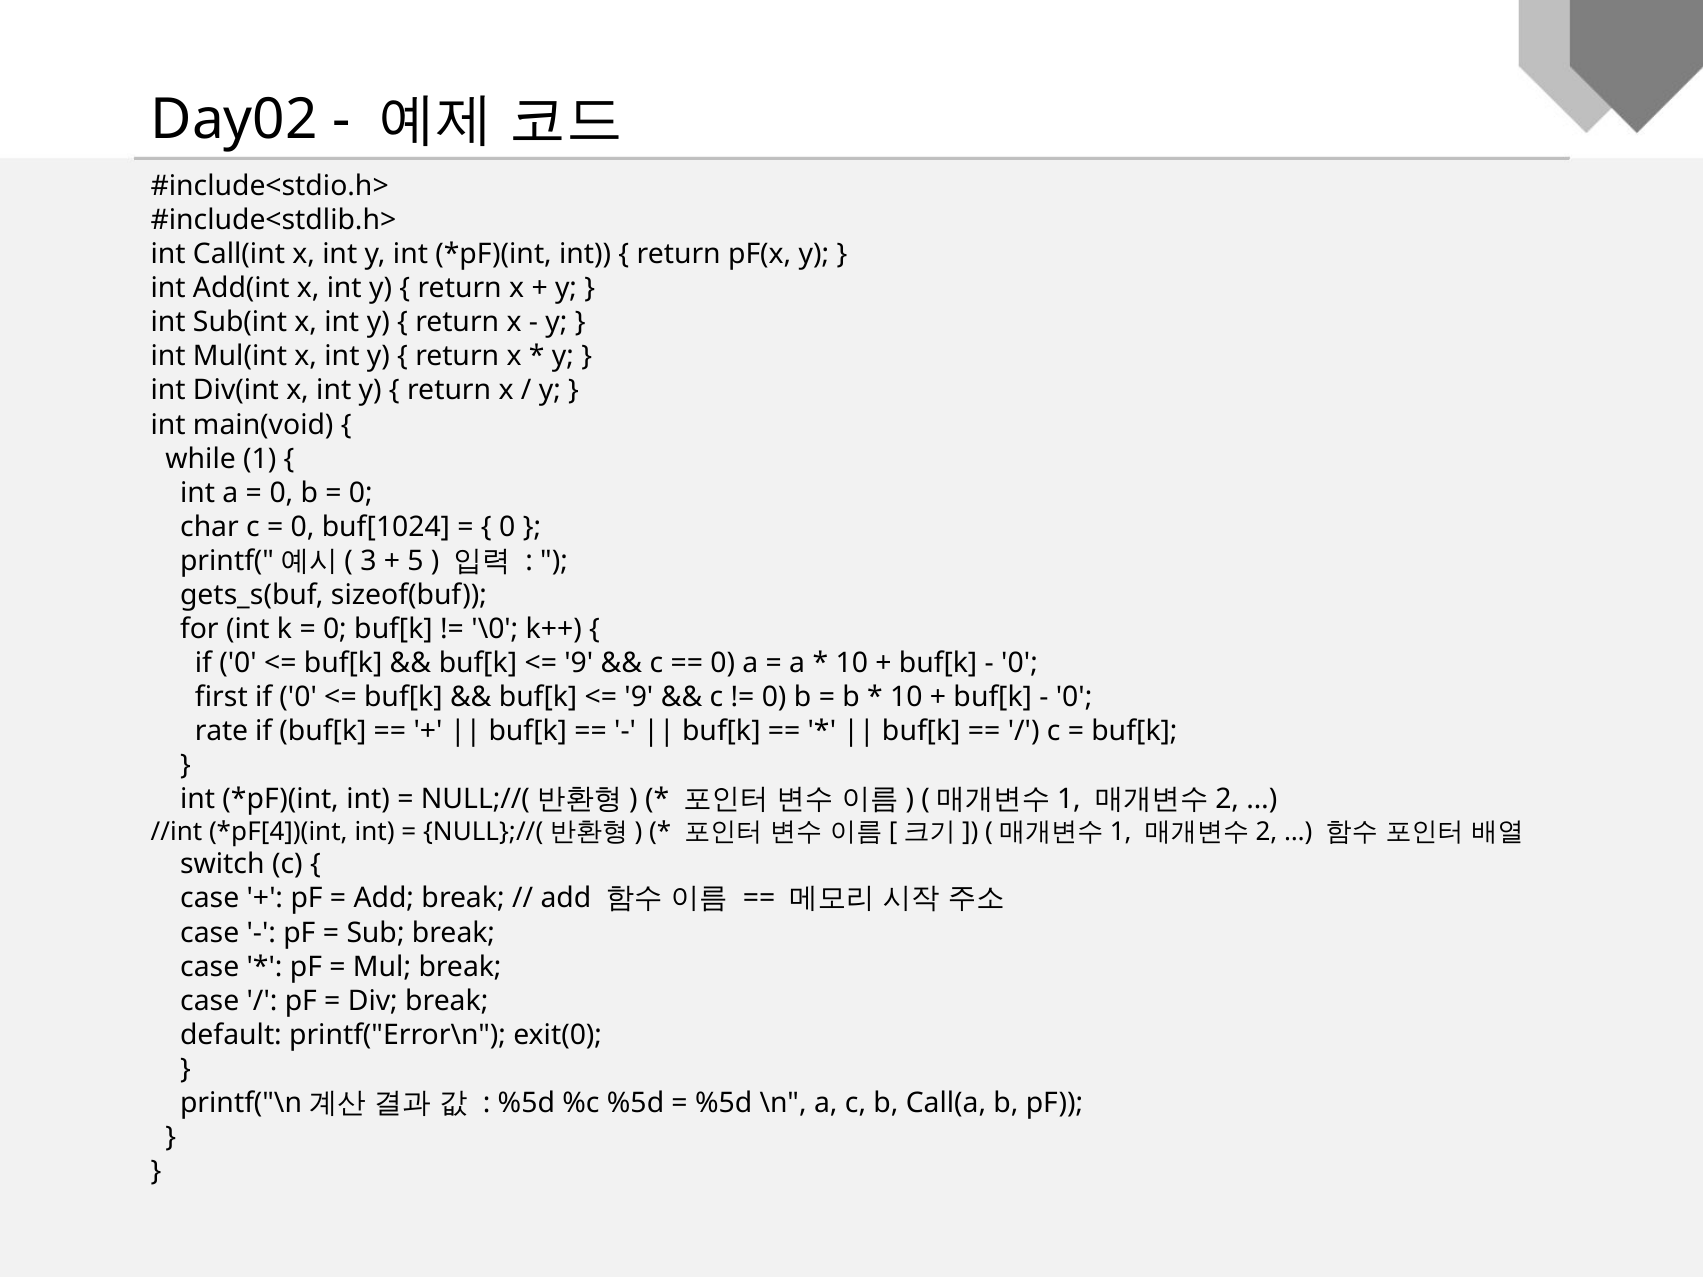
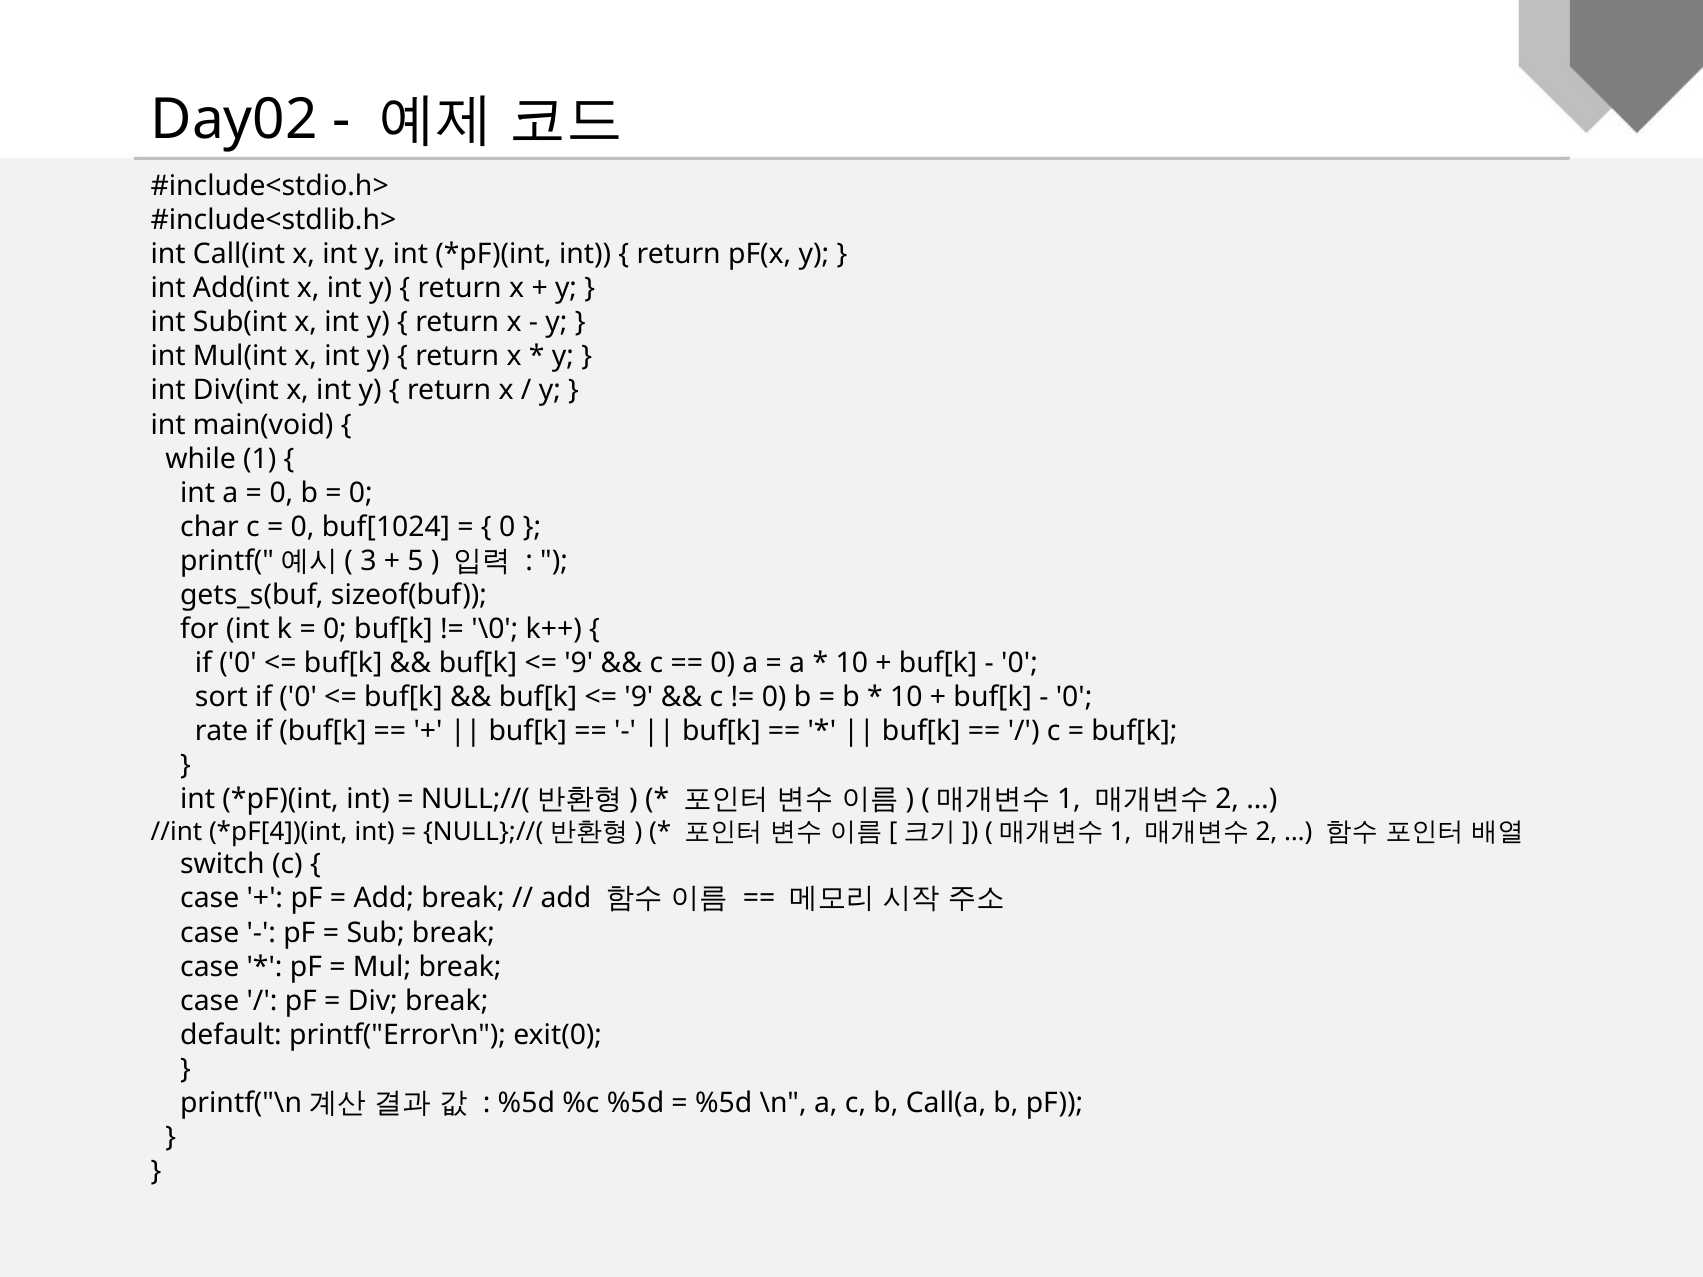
first: first -> sort
